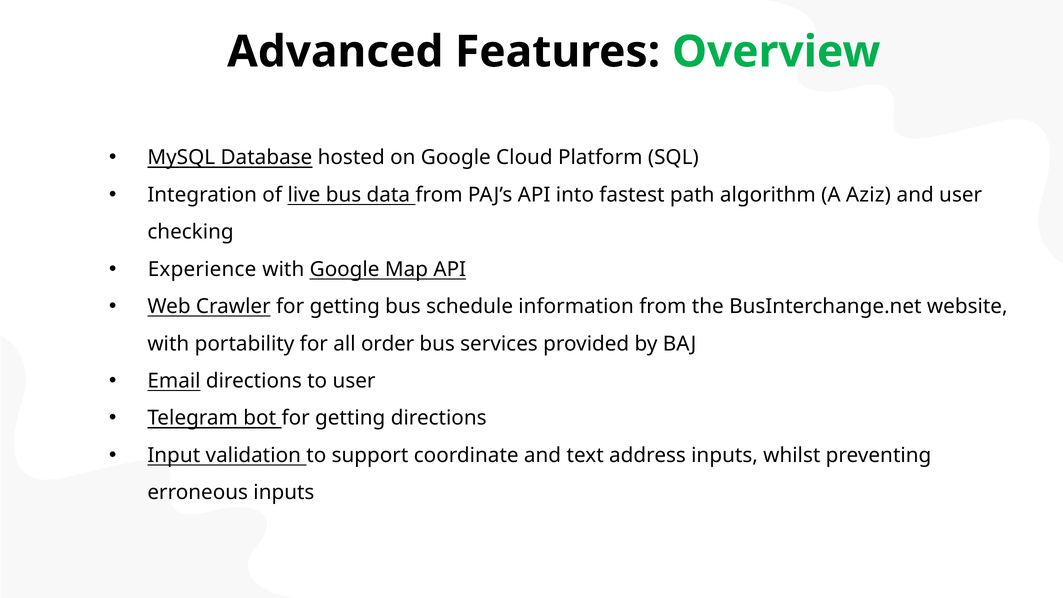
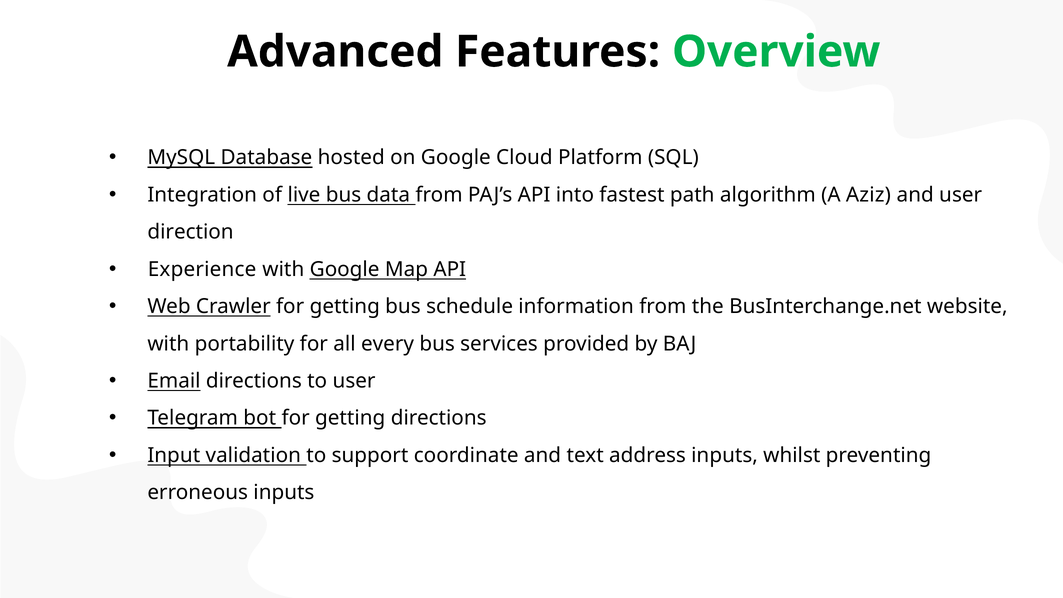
checking: checking -> direction
order: order -> every
